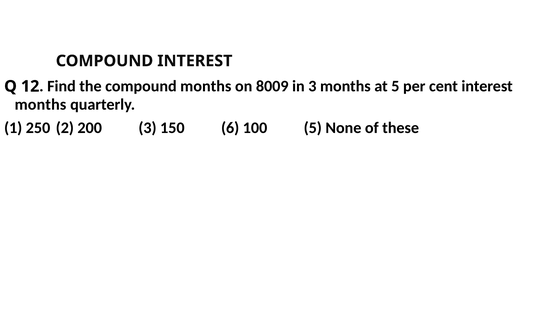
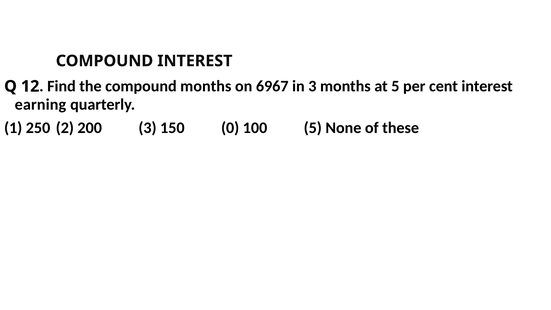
8009: 8009 -> 6967
months at (40, 104): months -> earning
6: 6 -> 0
